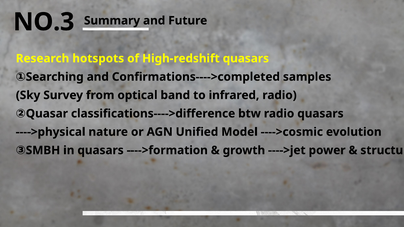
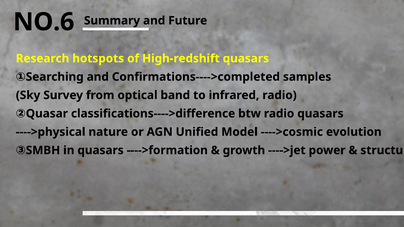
NO.3: NO.3 -> NO.6
